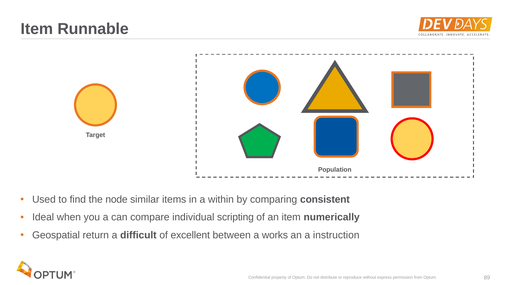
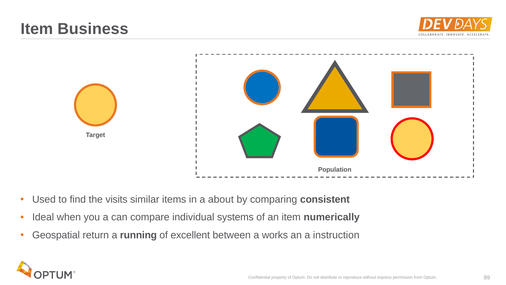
Runnable: Runnable -> Business
node: node -> visits
within: within -> about
scripting: scripting -> systems
difficult: difficult -> running
